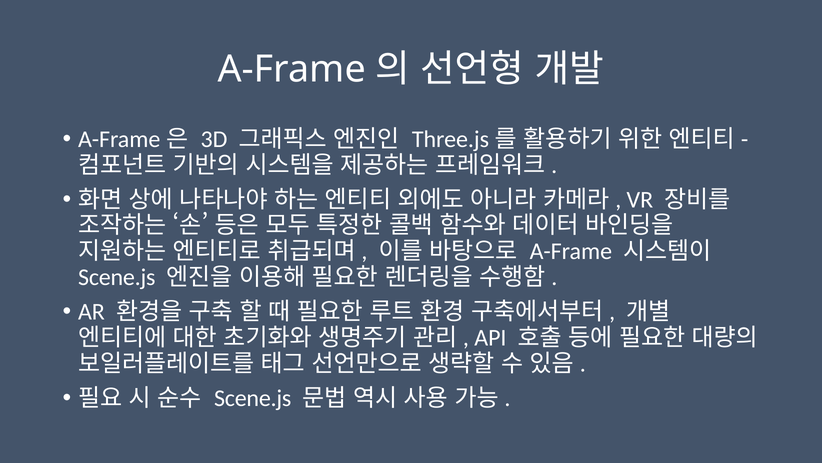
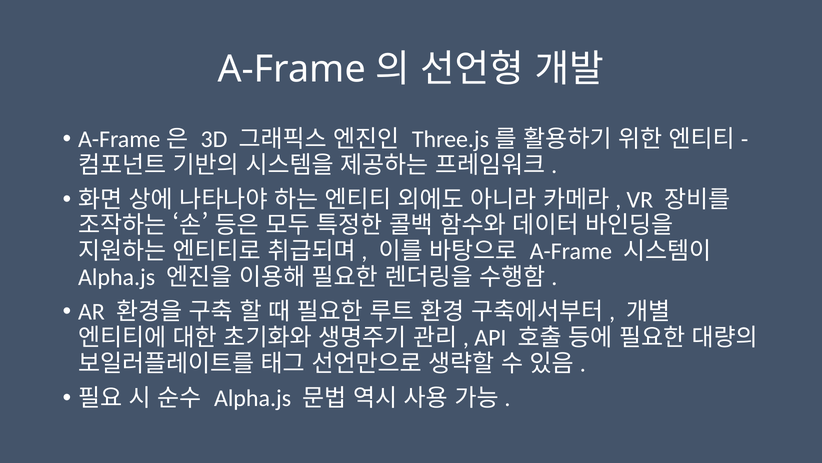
Scene.js at (117, 277): Scene.js -> Alpha.js
Scene.js at (253, 398): Scene.js -> Alpha.js
